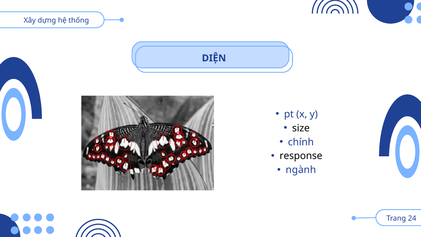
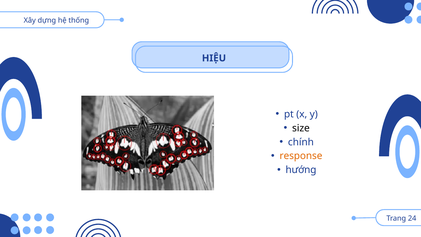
DIỆN: DIỆN -> HIỆU
response colour: black -> orange
ngành: ngành -> hướng
